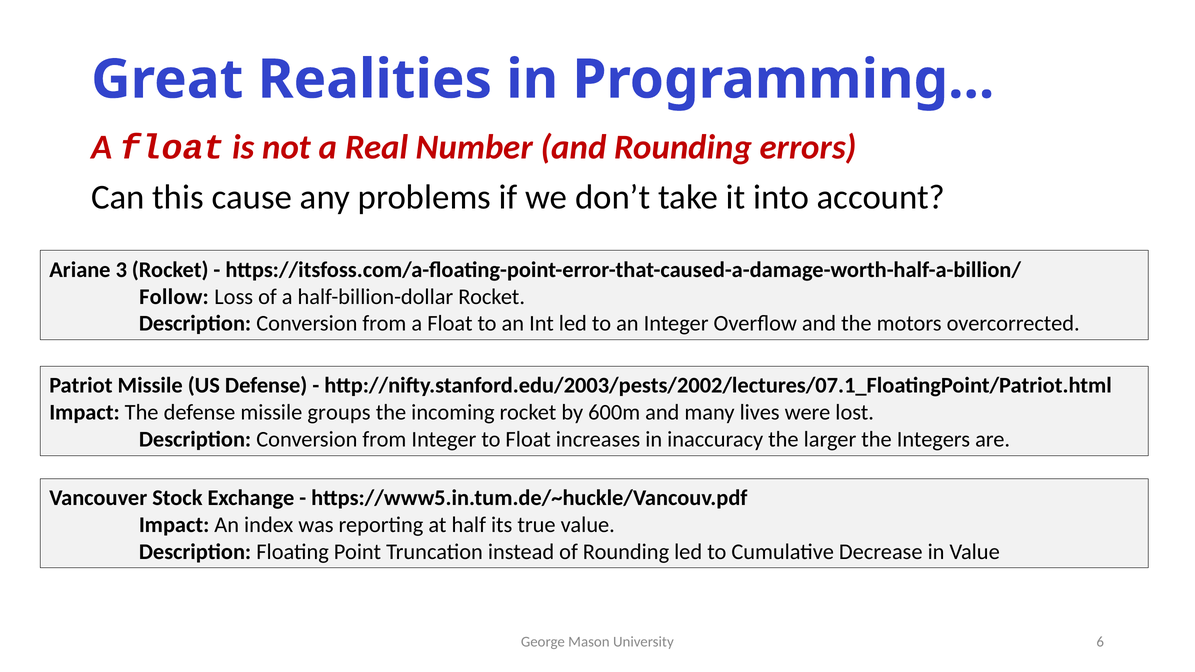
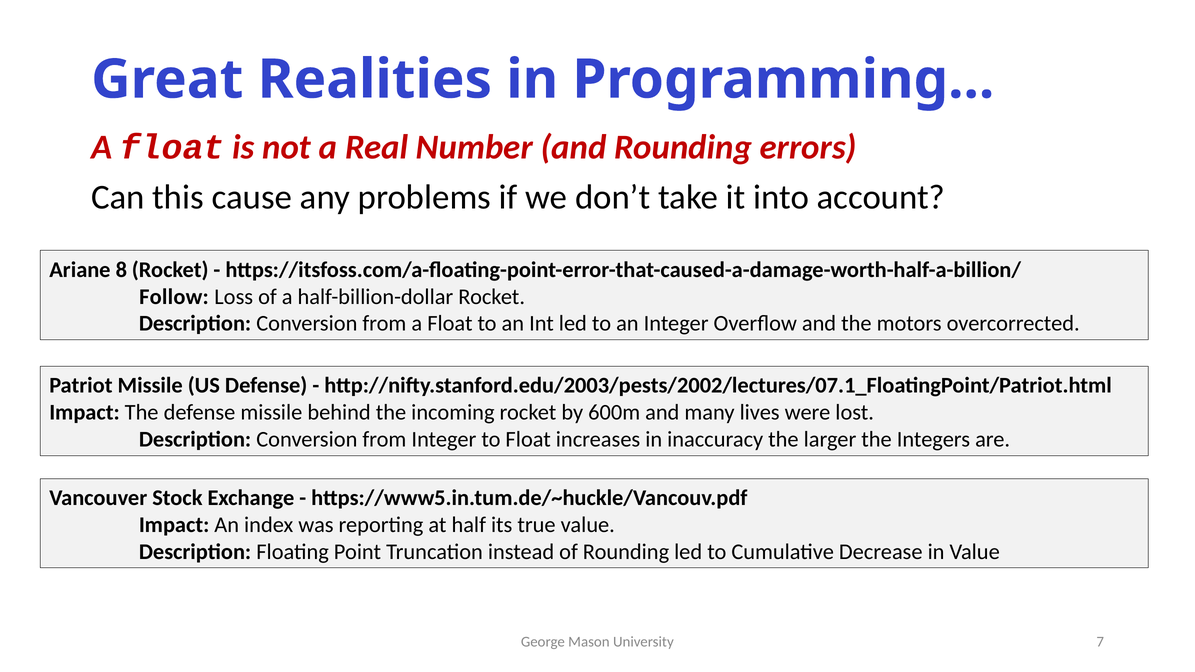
3: 3 -> 8
groups: groups -> behind
6: 6 -> 7
